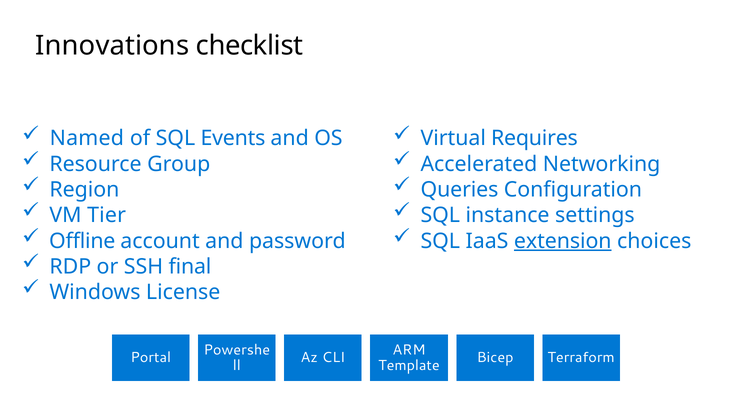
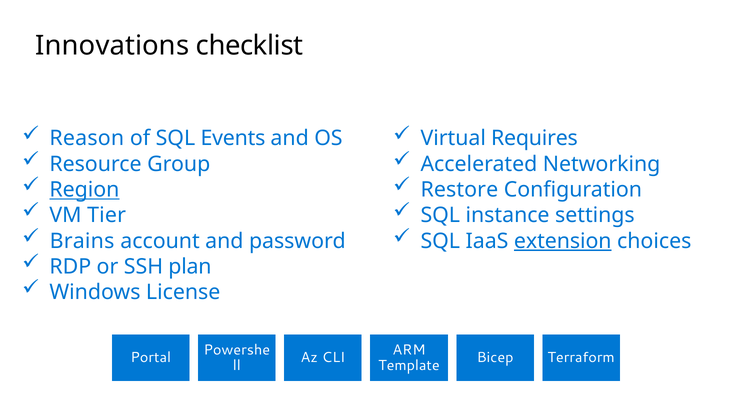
Named: Named -> Reason
Region underline: none -> present
Queries: Queries -> Restore
Offline: Offline -> Brains
final: final -> plan
